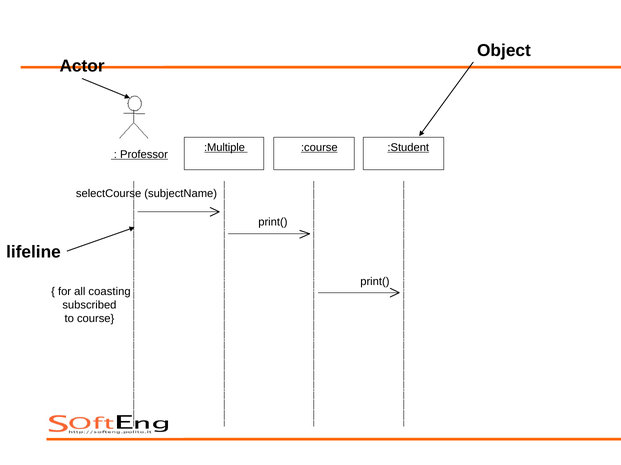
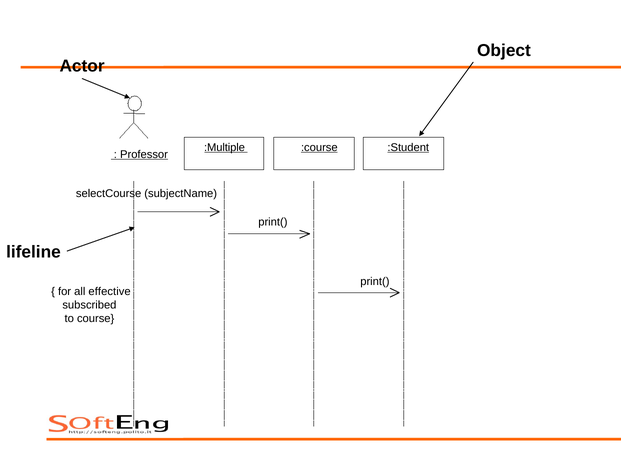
coasting: coasting -> effective
